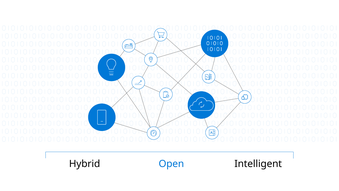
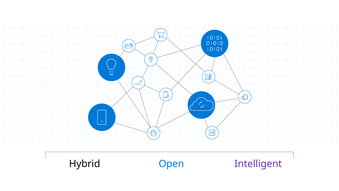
Intelligent colour: black -> purple
